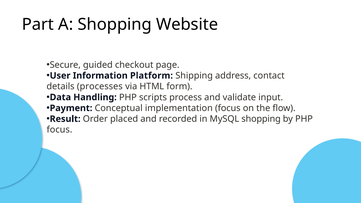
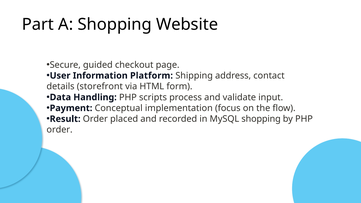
processes: processes -> storefront
focus at (59, 130): focus -> order
